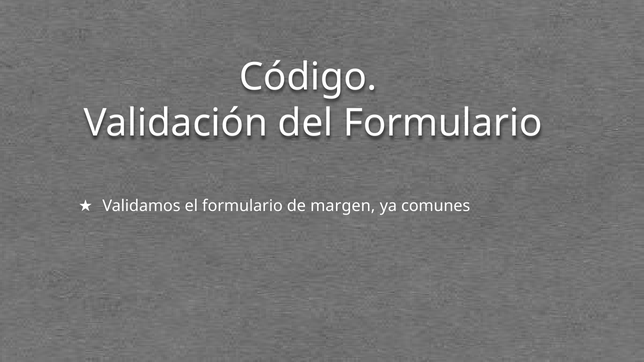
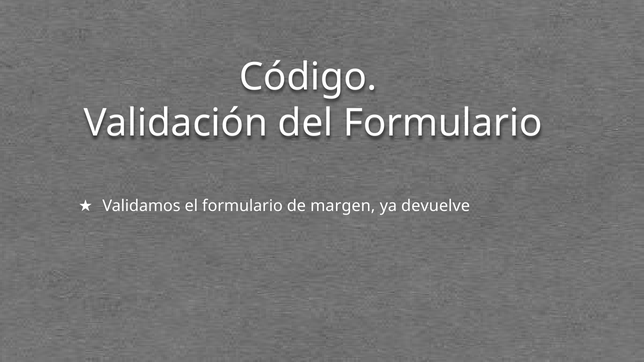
comunes: comunes -> devuelve
